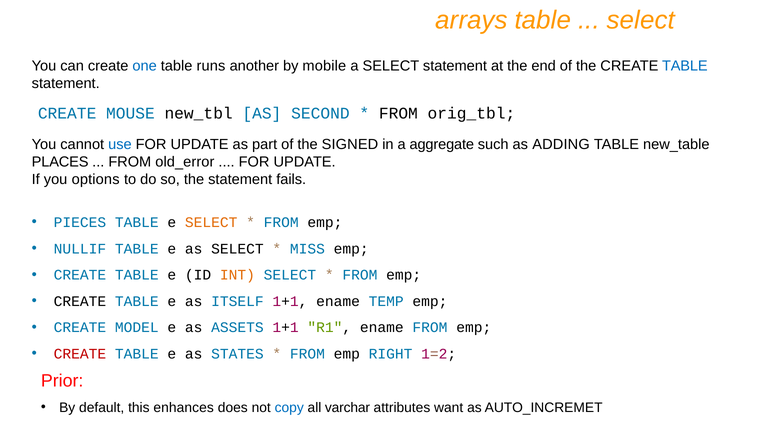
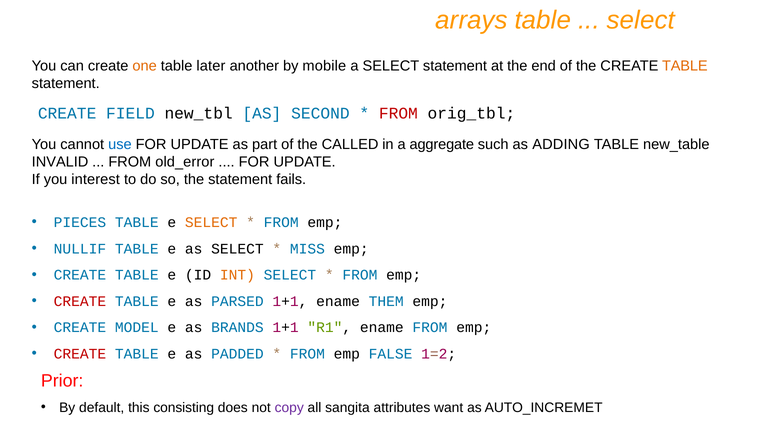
one colour: blue -> orange
runs: runs -> later
TABLE at (685, 66) colour: blue -> orange
MOUSE: MOUSE -> FIELD
FROM at (398, 114) colour: black -> red
SIGNED: SIGNED -> CALLED
PLACES: PLACES -> INVALID
options: options -> interest
CREATE at (80, 301) colour: black -> red
ITSELF: ITSELF -> PARSED
TEMP: TEMP -> THEM
ASSETS: ASSETS -> BRANDS
STATES: STATES -> PADDED
RIGHT: RIGHT -> FALSE
enhances: enhances -> consisting
copy colour: blue -> purple
varchar: varchar -> sangita
